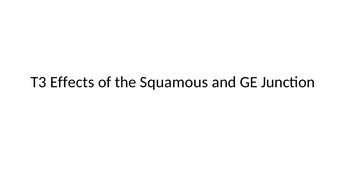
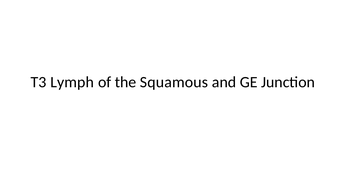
Effects: Effects -> Lymph
